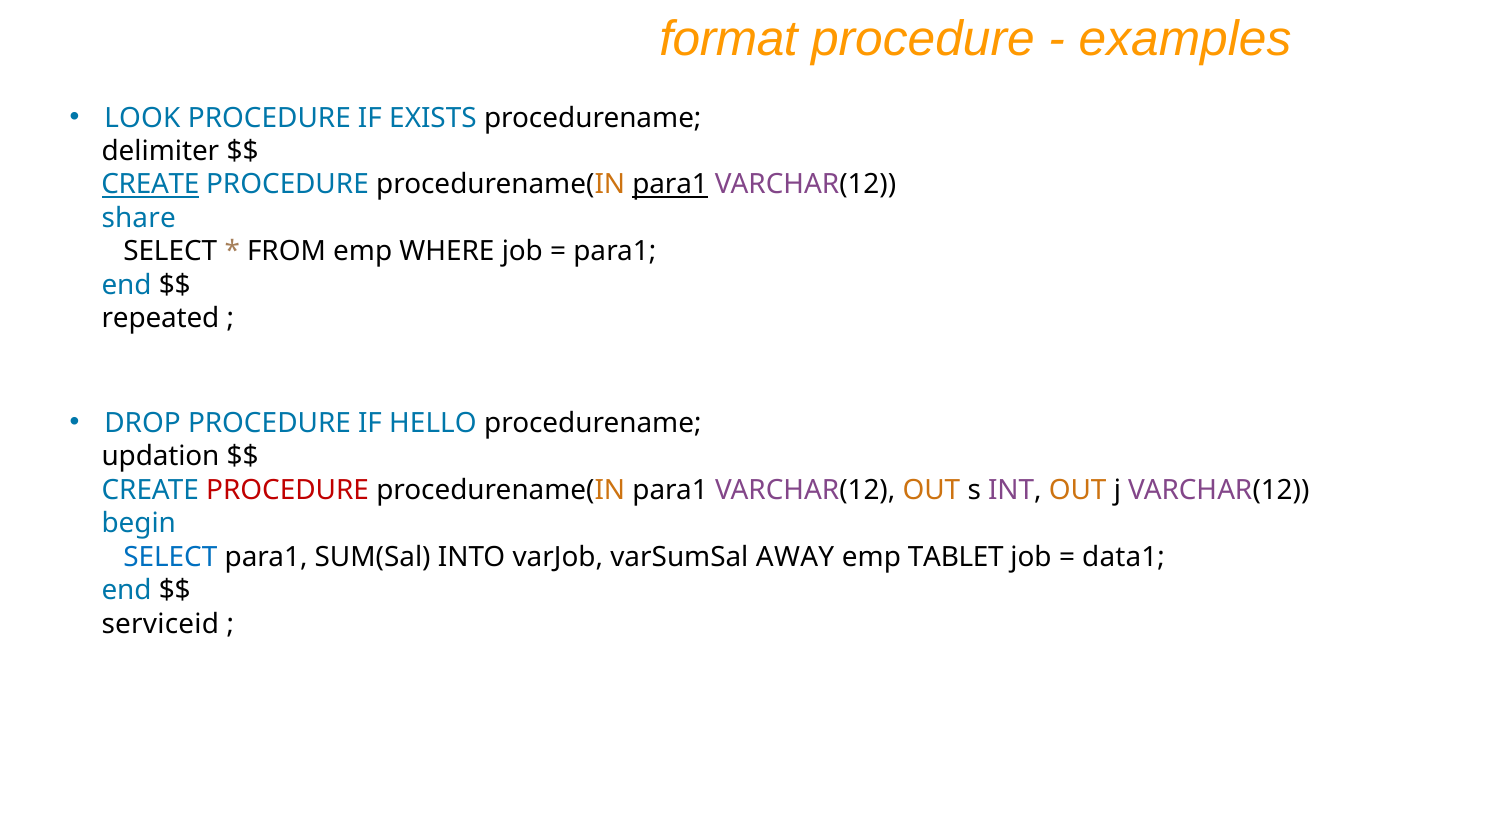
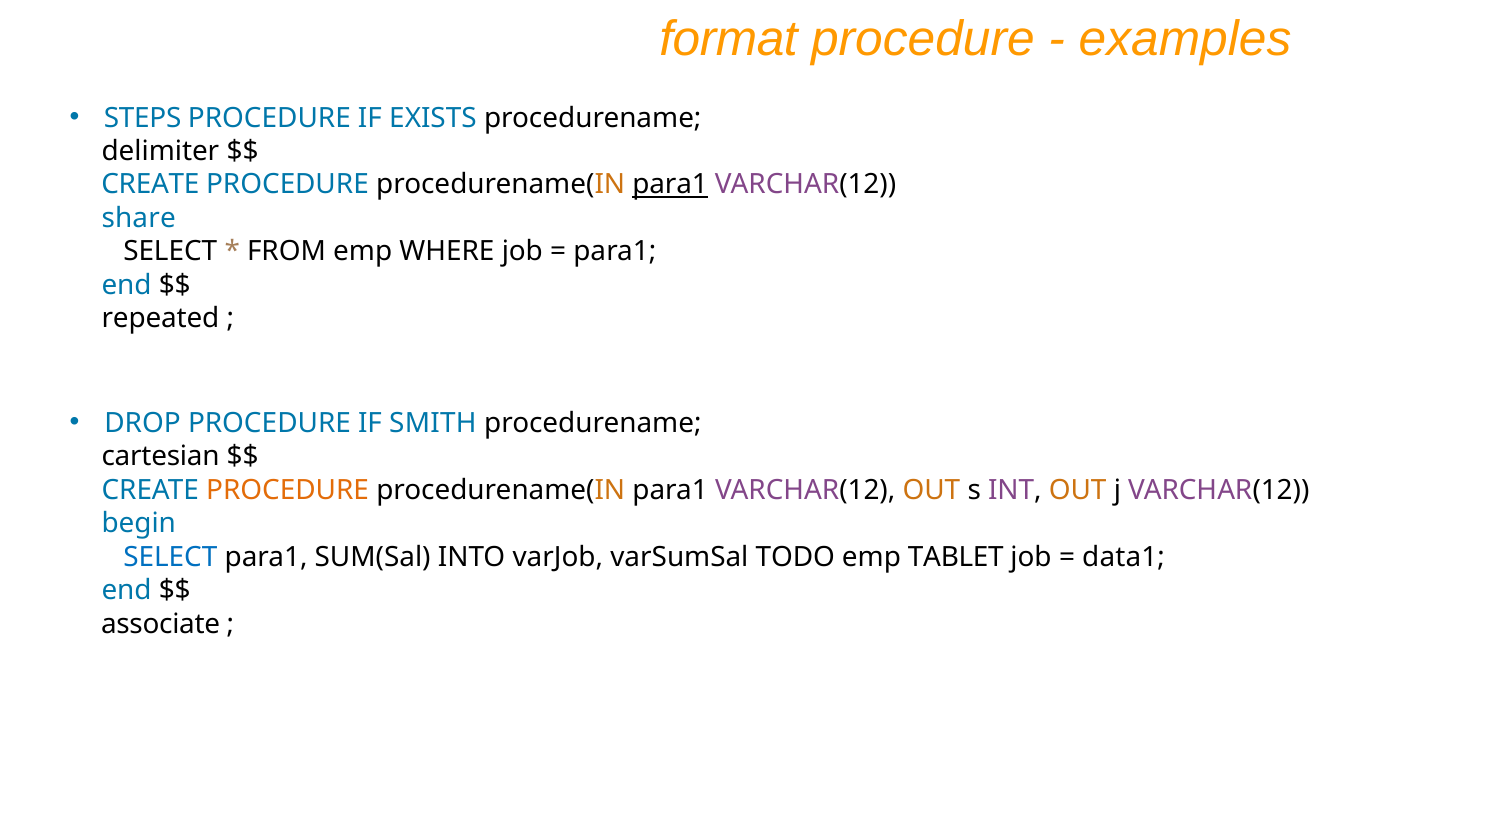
LOOK: LOOK -> STEPS
CREATE at (150, 185) underline: present -> none
HELLO: HELLO -> SMITH
updation: updation -> cartesian
PROCEDURE at (288, 491) colour: red -> orange
AWAY: AWAY -> TODO
serviceid: serviceid -> associate
